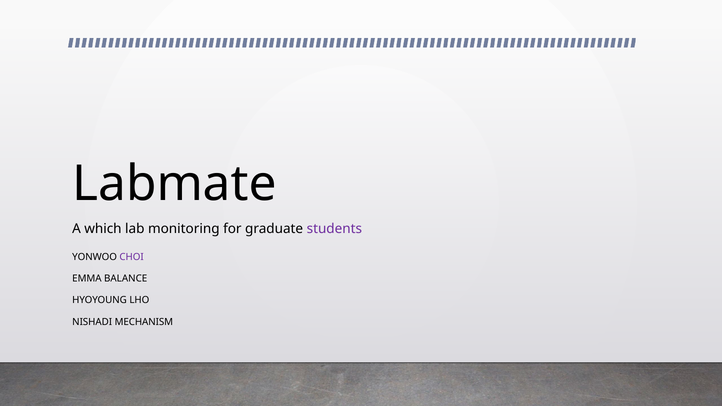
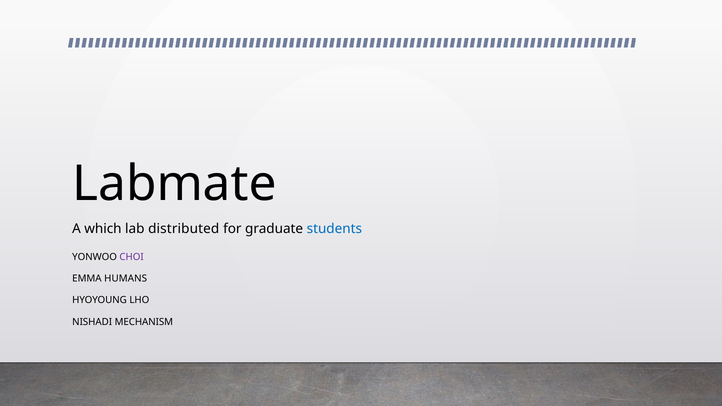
monitoring: monitoring -> distributed
students colour: purple -> blue
BALANCE: BALANCE -> HUMANS
